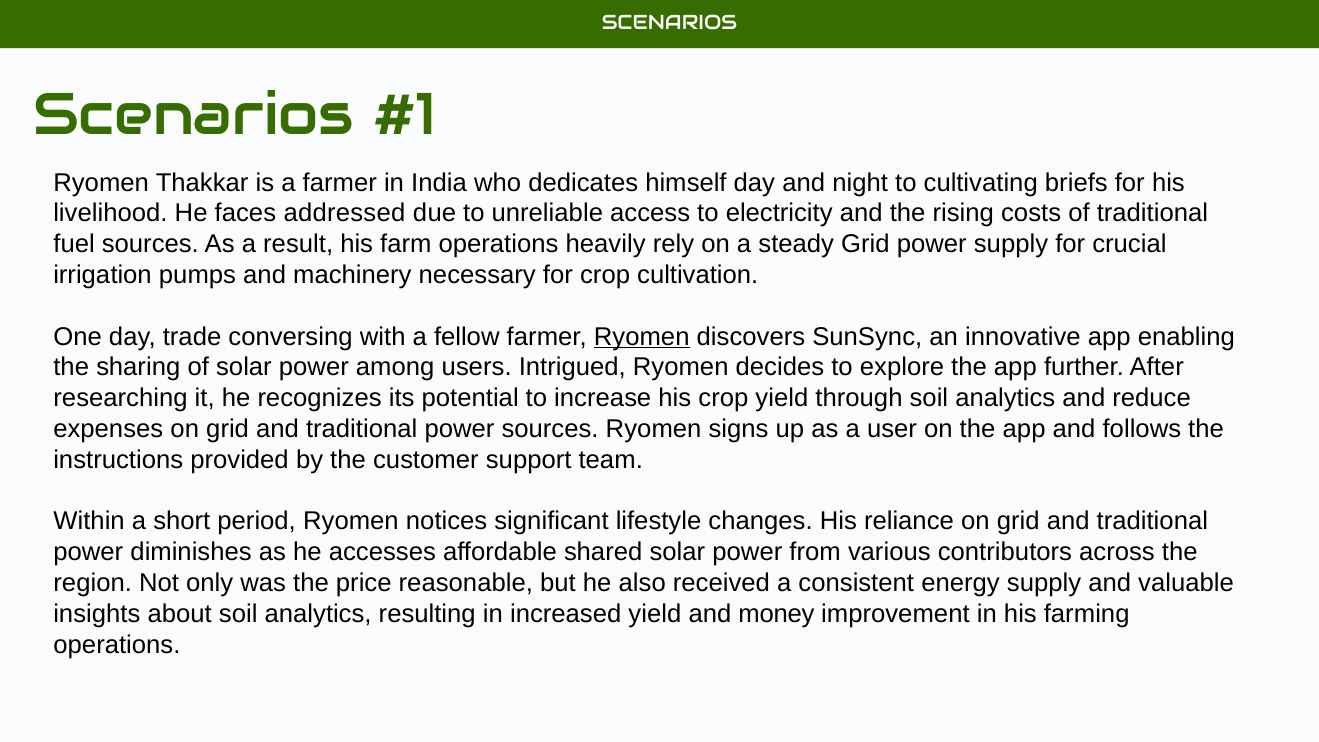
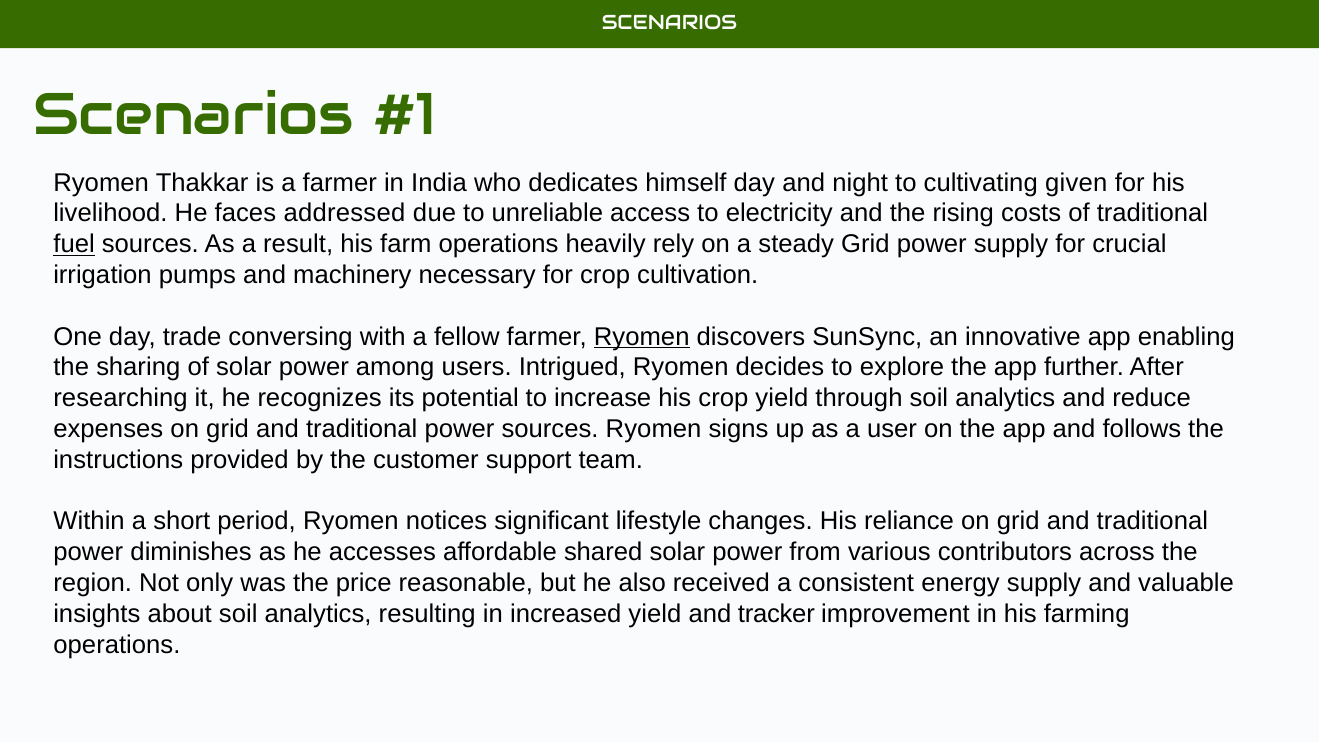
briefs: briefs -> given
fuel underline: none -> present
money: money -> tracker
